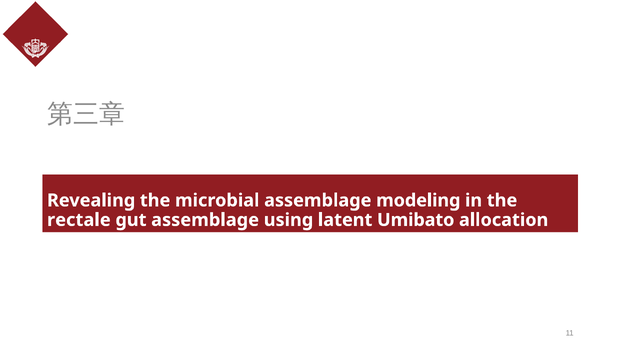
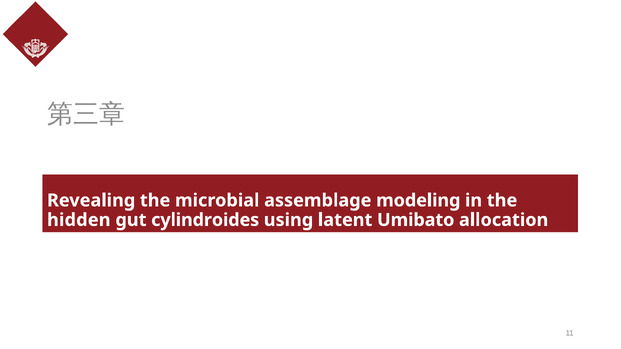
rectale: rectale -> hidden
gut assemblage: assemblage -> cylindroides
